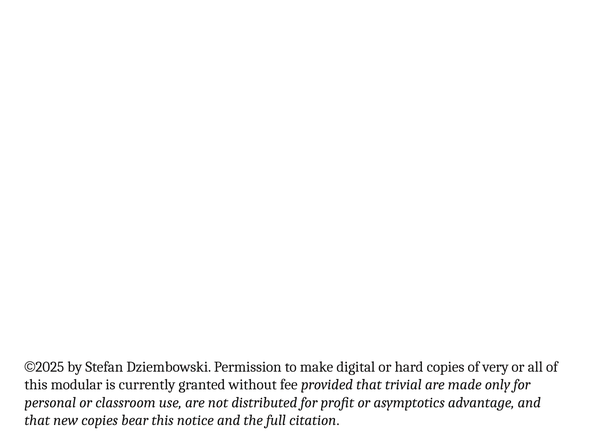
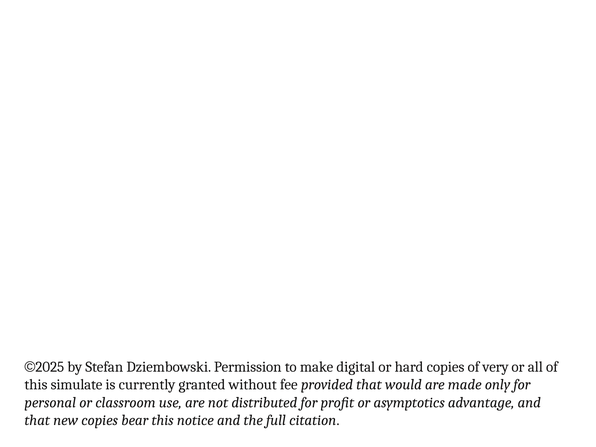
modular: modular -> simulate
trivial: trivial -> would
